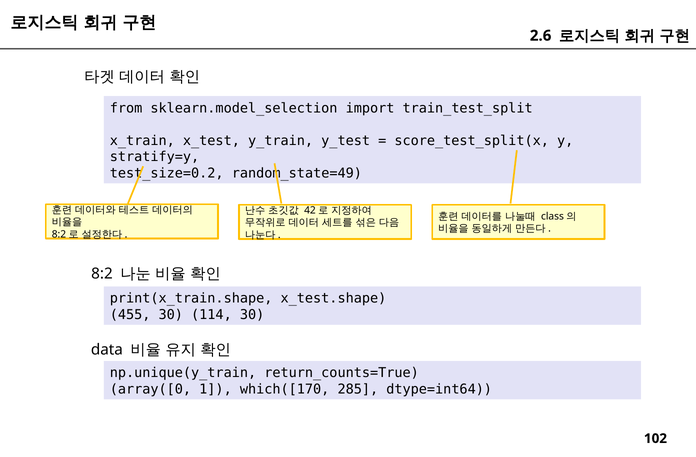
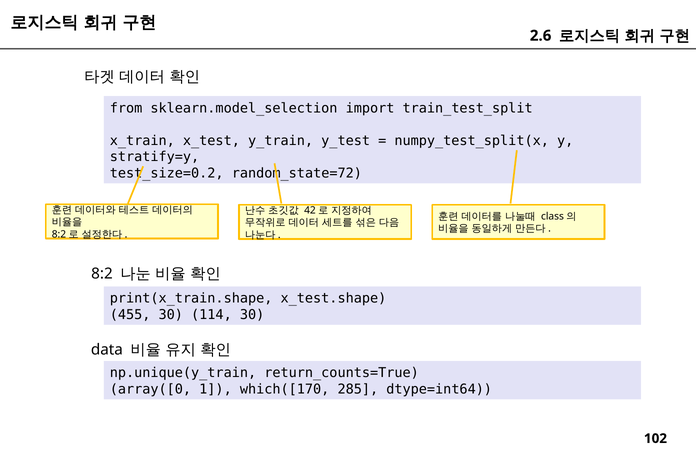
score_test_split(x: score_test_split(x -> numpy_test_split(x
random_state=49: random_state=49 -> random_state=72
